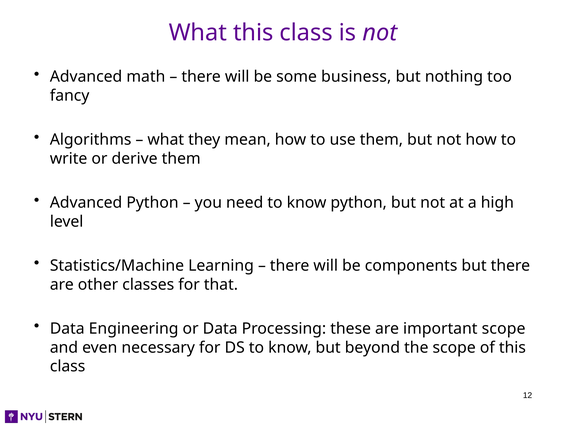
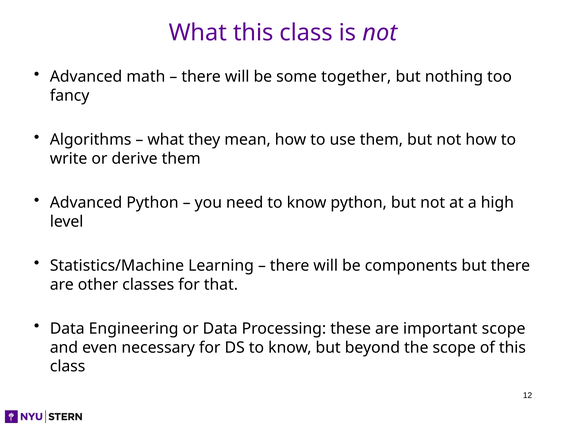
business: business -> together
